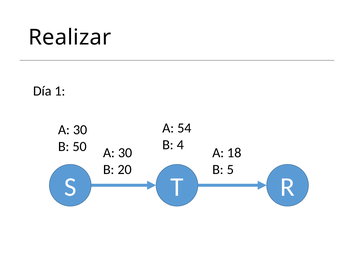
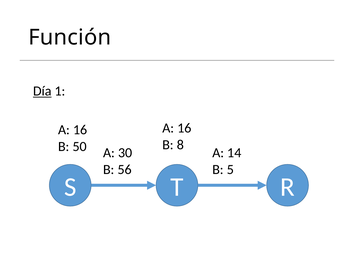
Realizar: Realizar -> Función
Día underline: none -> present
54 at (184, 128): 54 -> 16
30 at (80, 130): 30 -> 16
4: 4 -> 8
18: 18 -> 14
20: 20 -> 56
